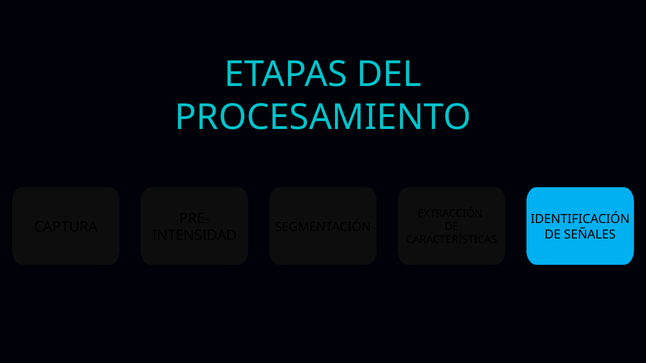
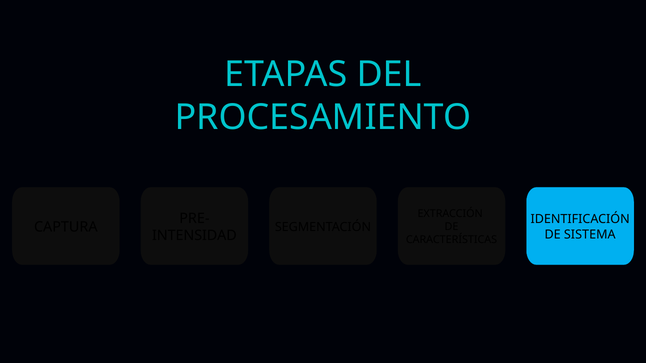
SEÑALES: SEÑALES -> SISTEMA
